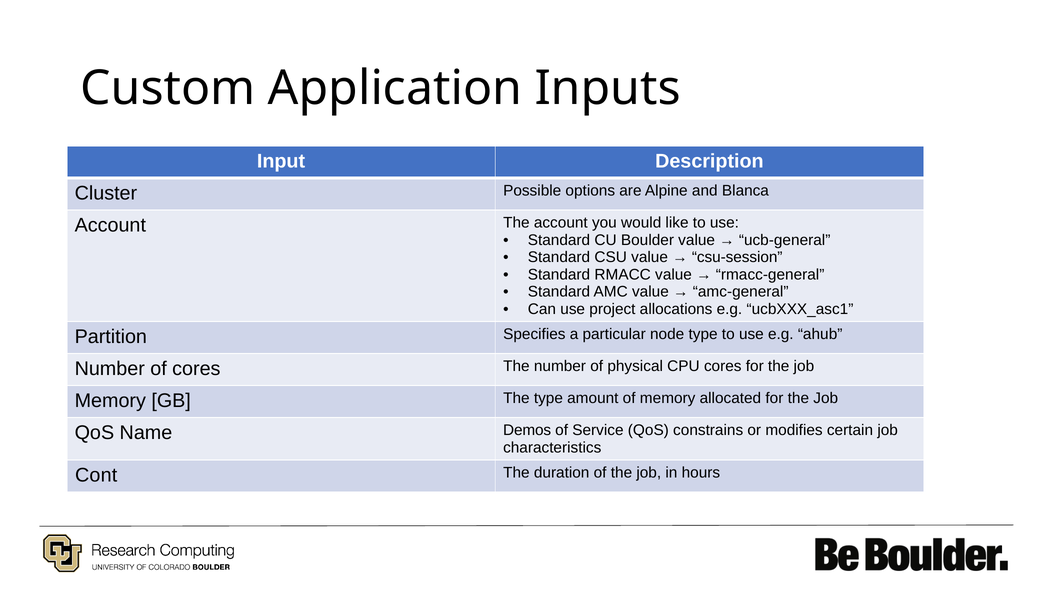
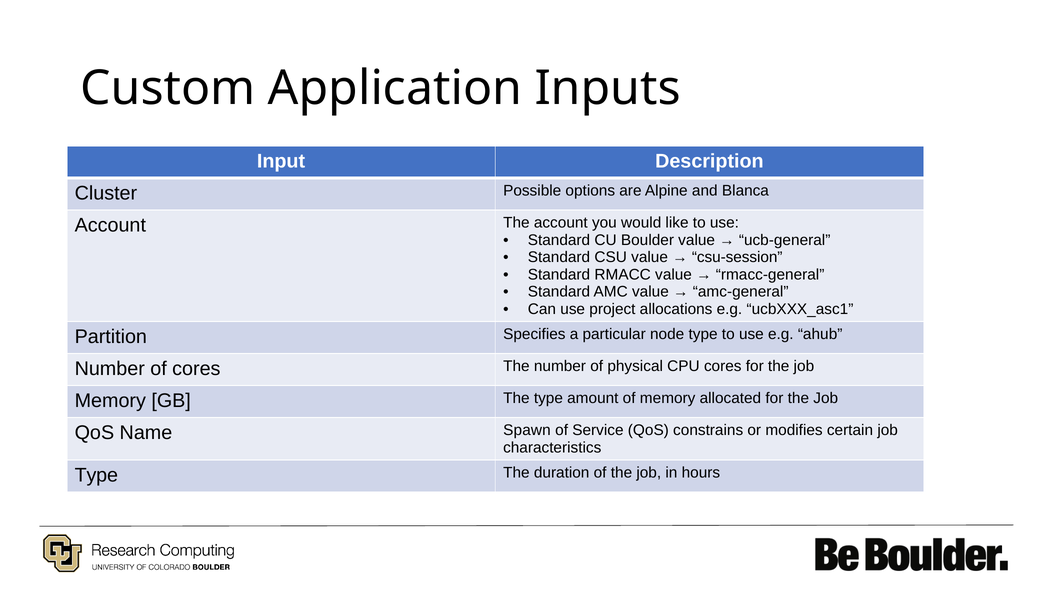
Demos: Demos -> Spawn
Cont at (96, 475): Cont -> Type
